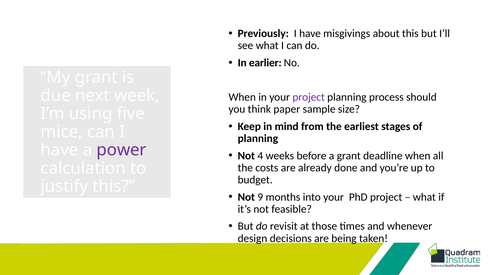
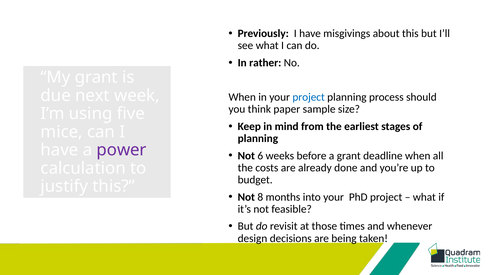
earlier: earlier -> rather
project at (309, 97) colour: purple -> blue
4: 4 -> 6
9: 9 -> 8
